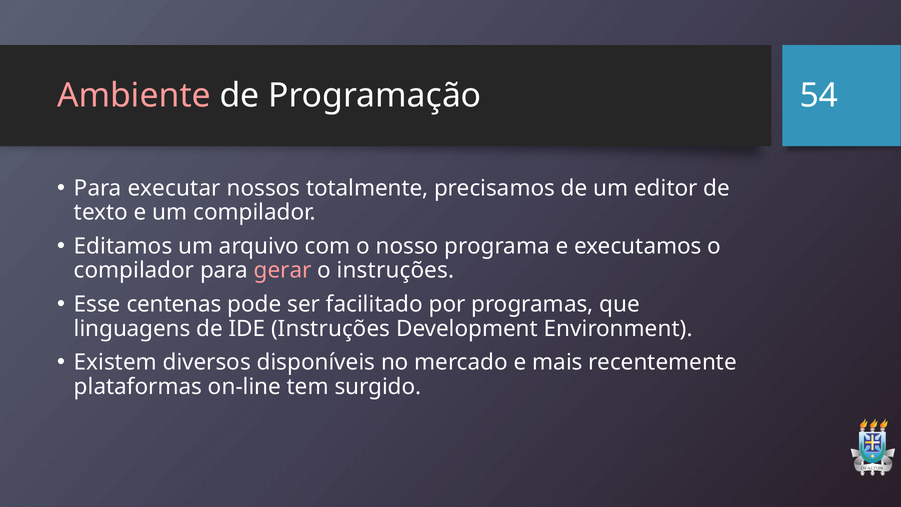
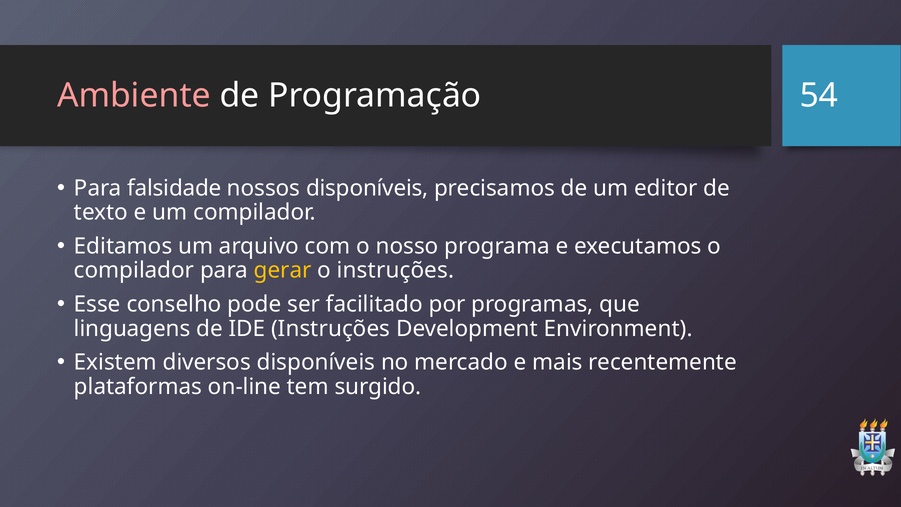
executar: executar -> falsidade
nossos totalmente: totalmente -> disponíveis
gerar colour: pink -> yellow
centenas: centenas -> conselho
